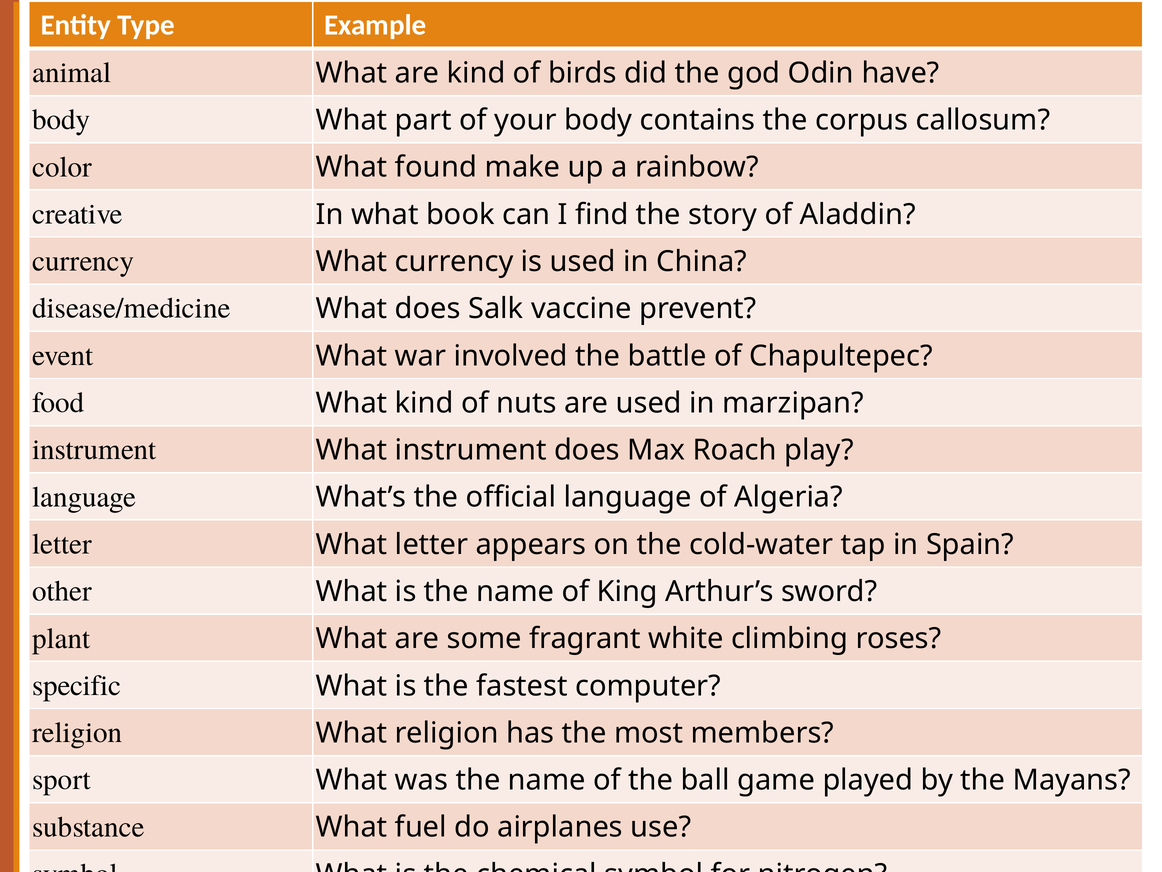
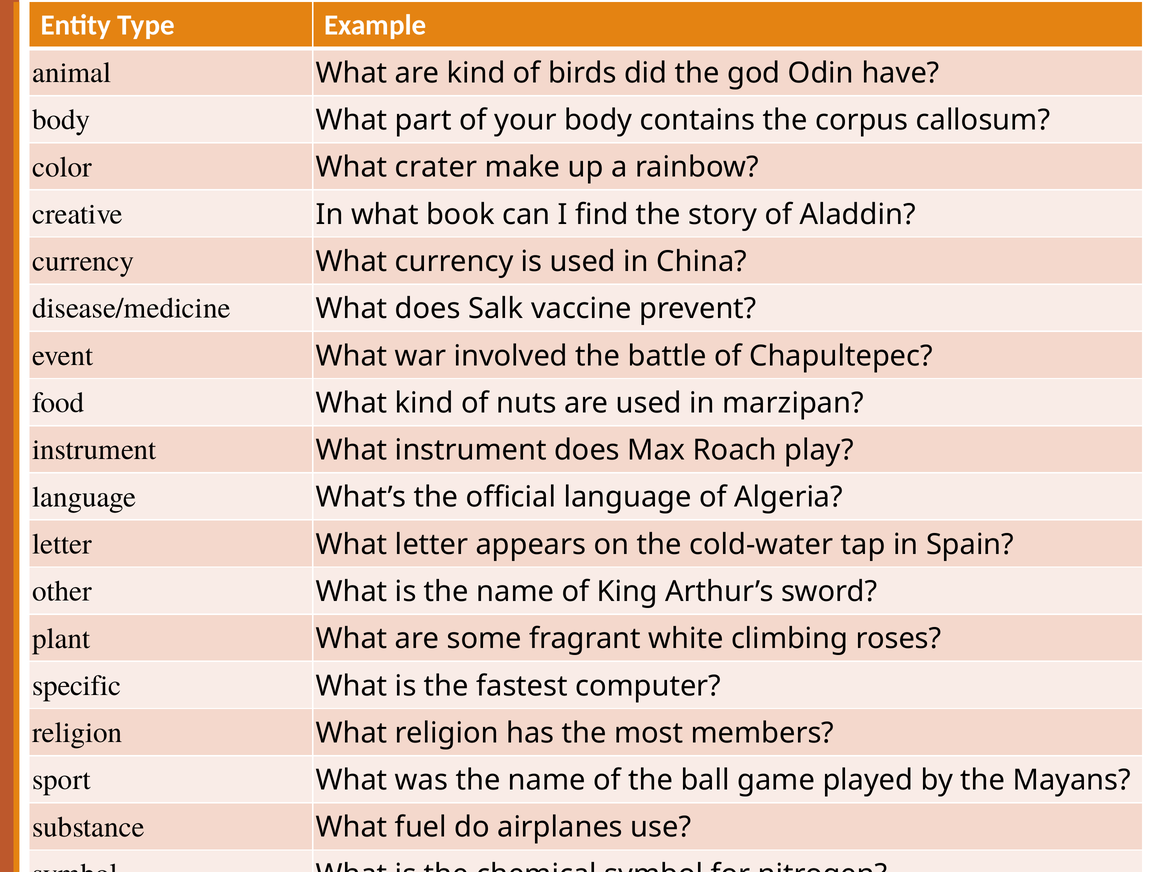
found: found -> crater
